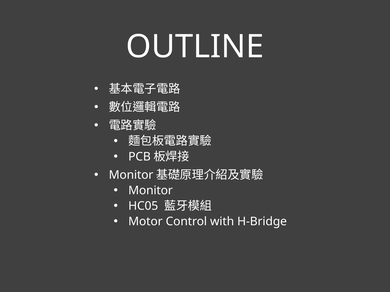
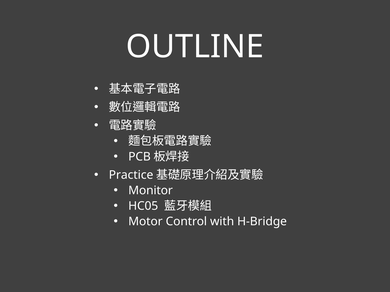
Monitor at (131, 175): Monitor -> Practice
